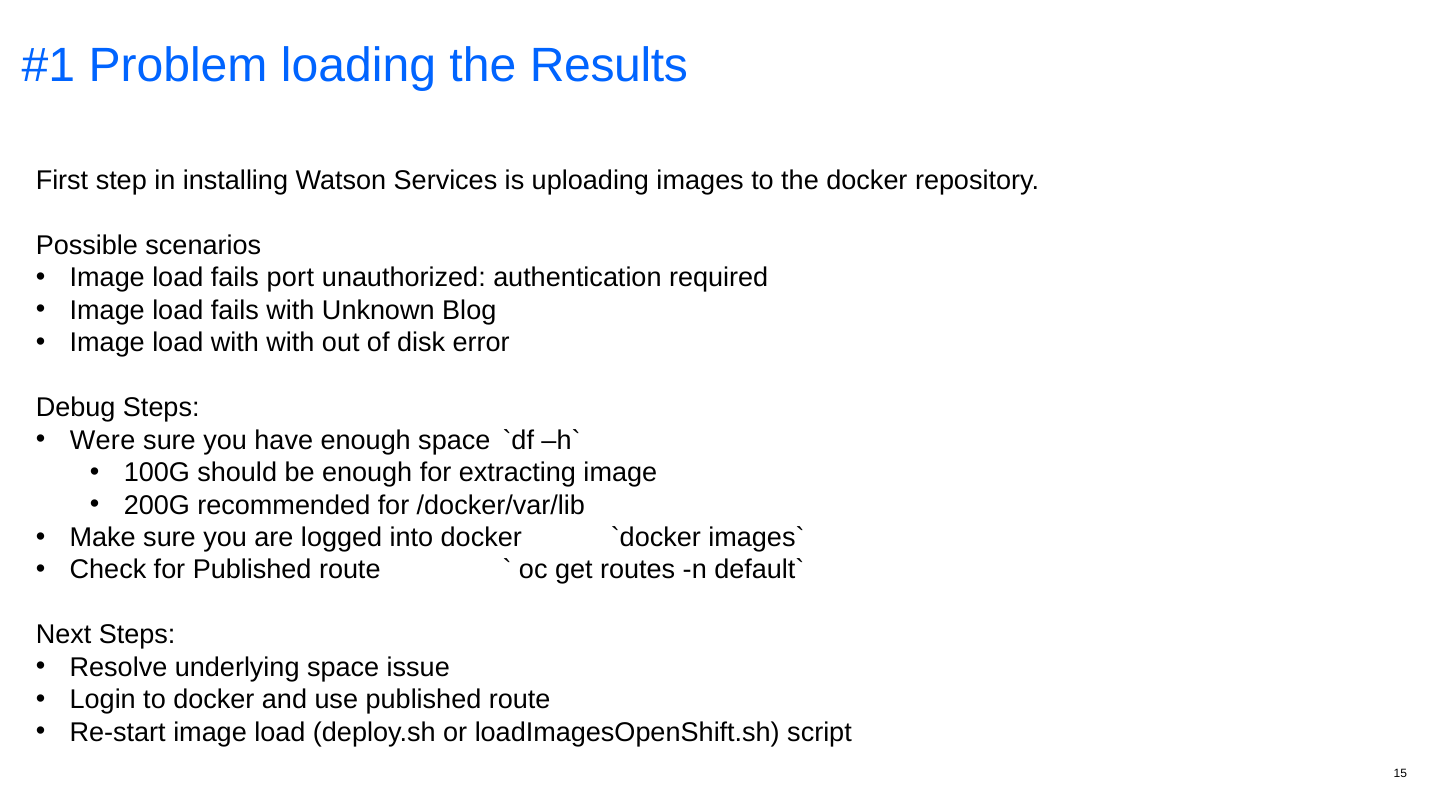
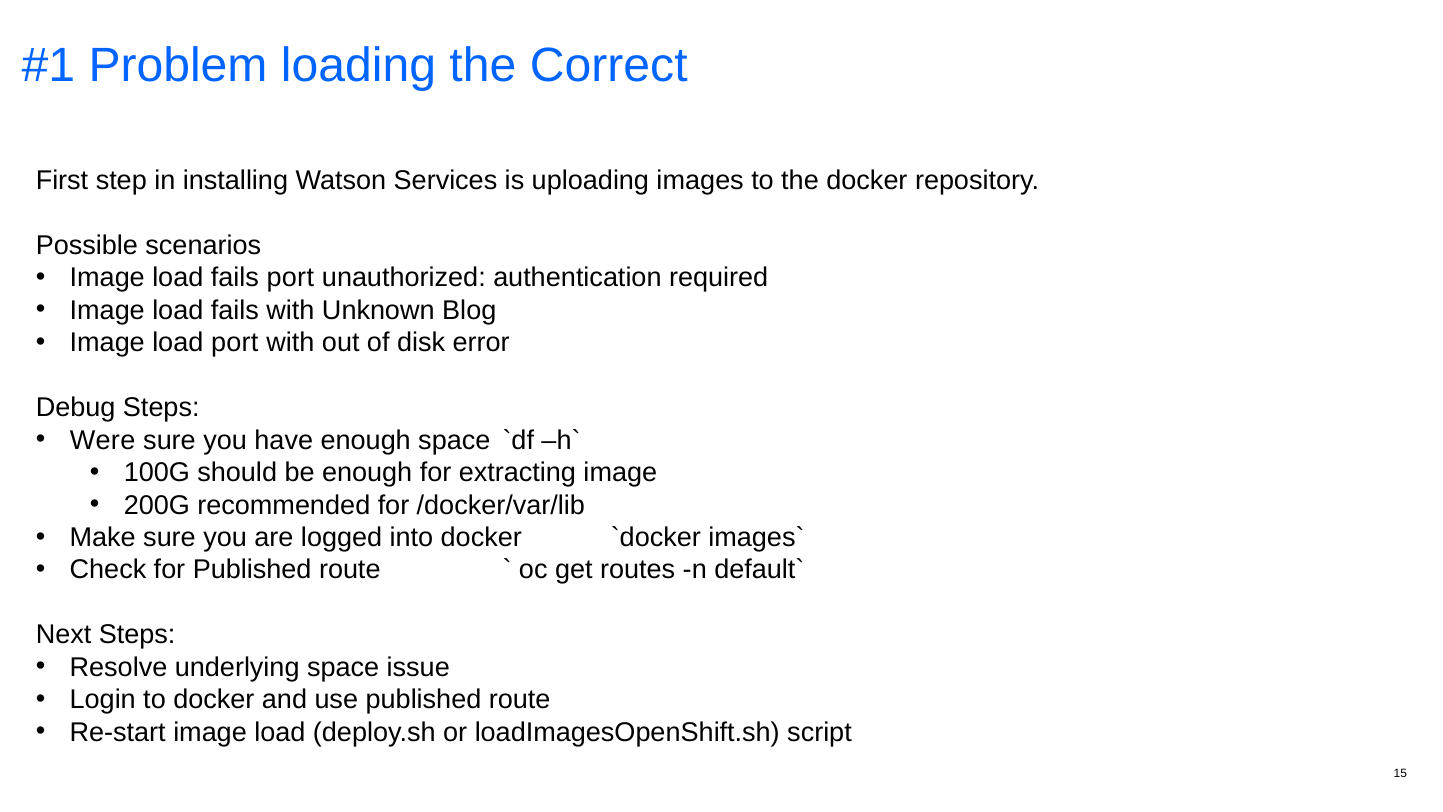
Results: Results -> Correct
load with: with -> port
